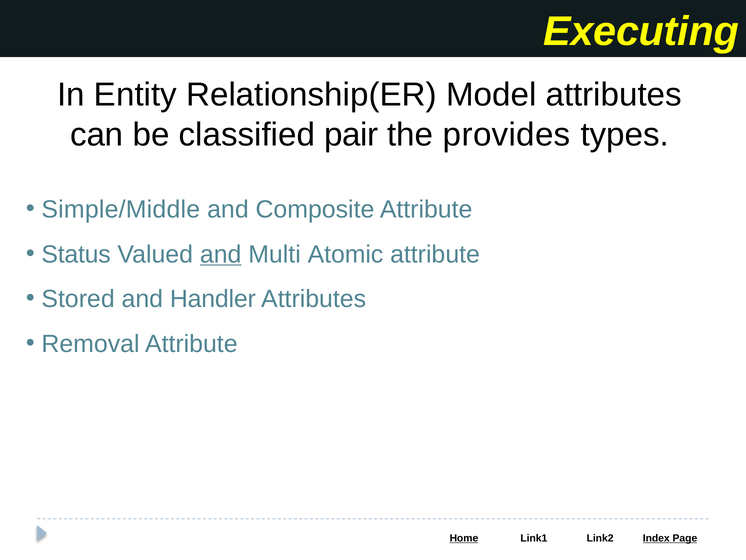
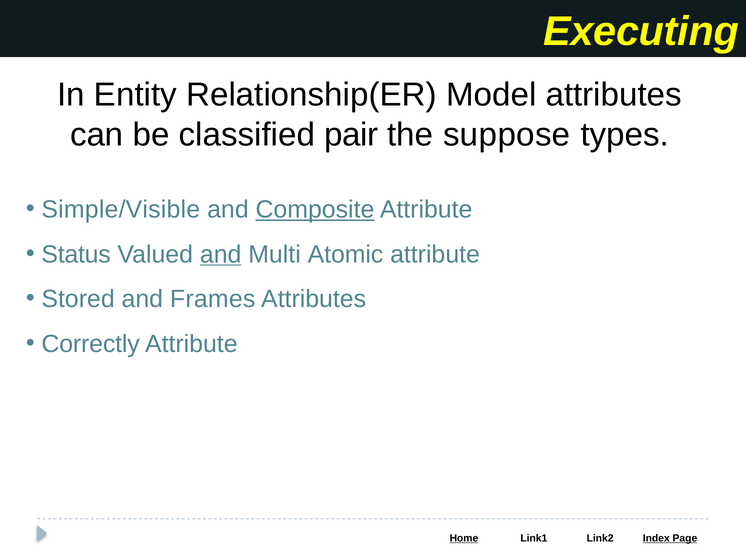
provides: provides -> suppose
Simple/Middle: Simple/Middle -> Simple/Visible
Composite underline: none -> present
Handler: Handler -> Frames
Removal: Removal -> Correctly
